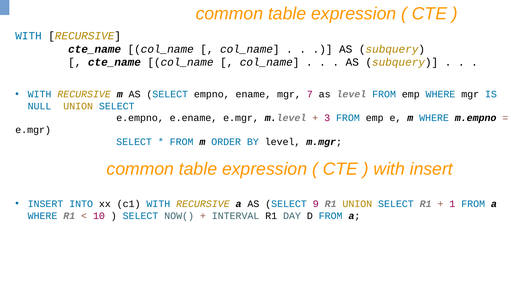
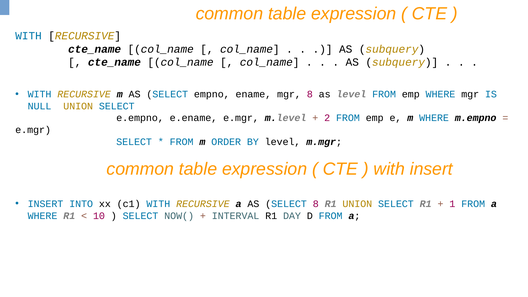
mgr 7: 7 -> 8
3: 3 -> 2
SELECT 9: 9 -> 8
